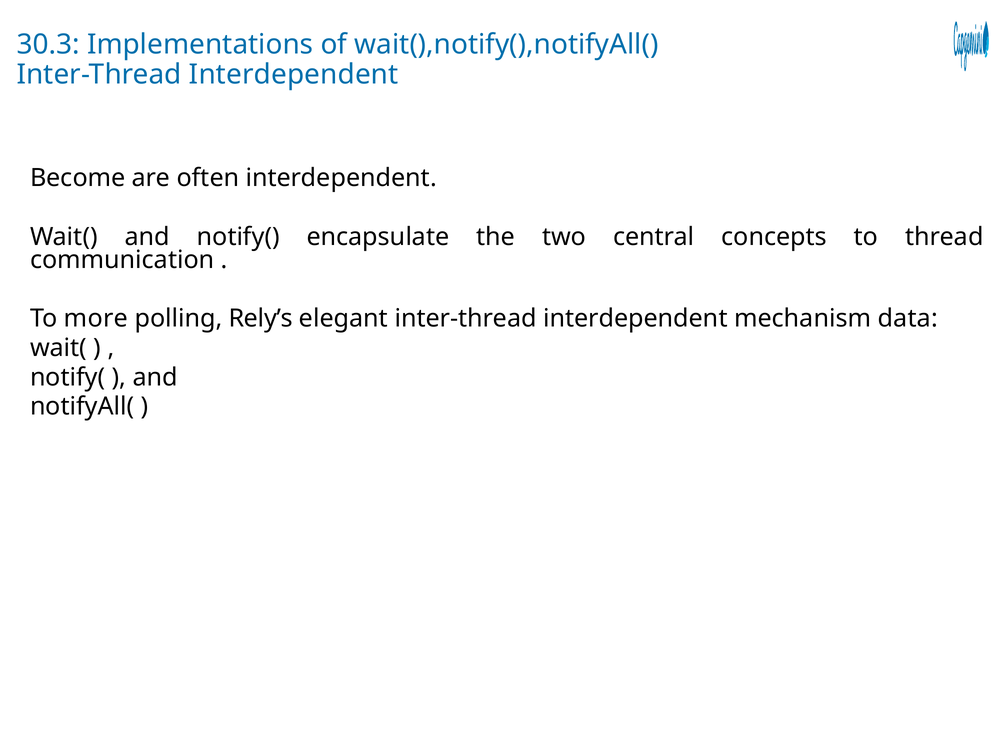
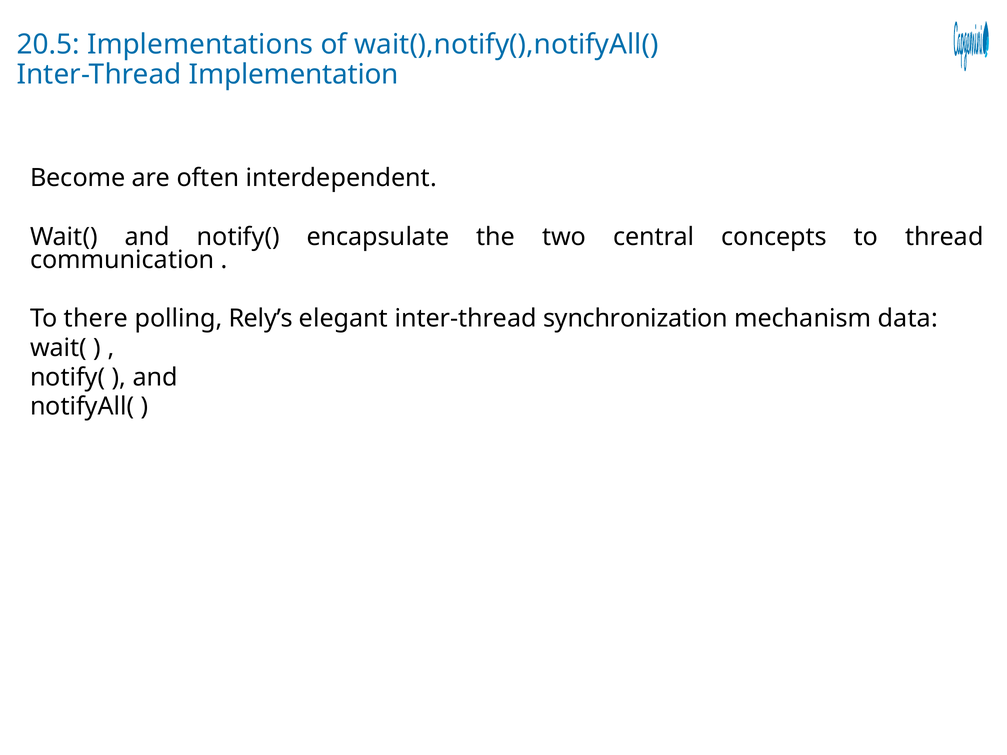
30.3: 30.3 -> 20.5
Interdependent at (294, 75): Interdependent -> Implementation
more: more -> there
elegant inter-thread interdependent: interdependent -> synchronization
